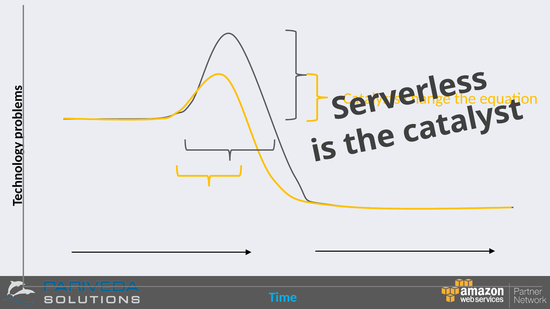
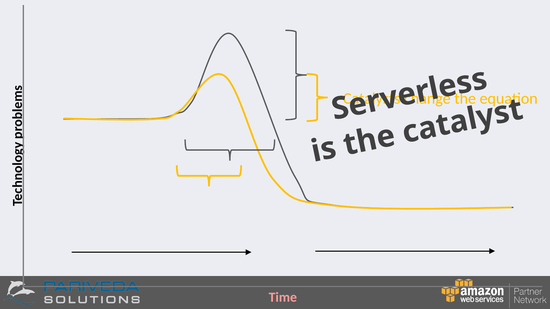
Time colour: light blue -> pink
